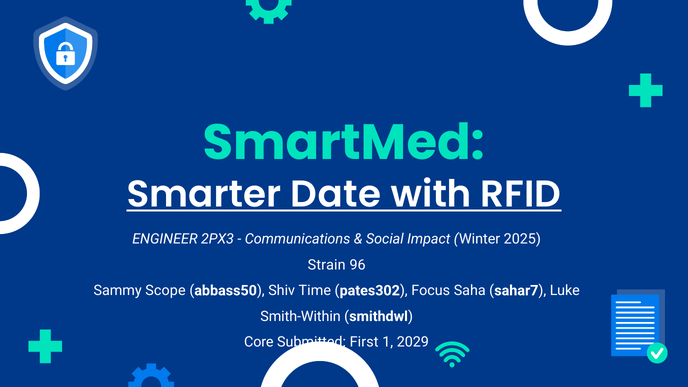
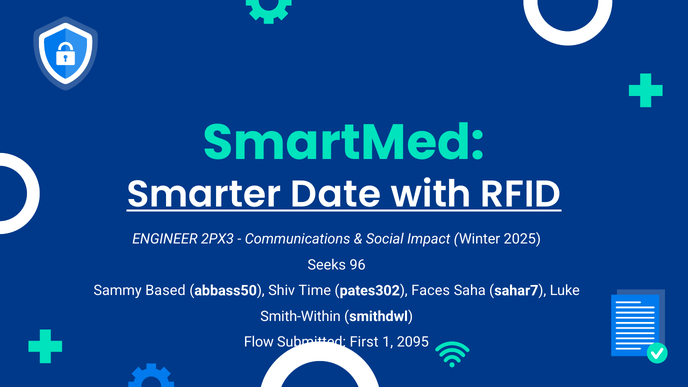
Strain: Strain -> Seeks
Scope: Scope -> Based
Focus: Focus -> Faces
Core: Core -> Flow
2029: 2029 -> 2095
